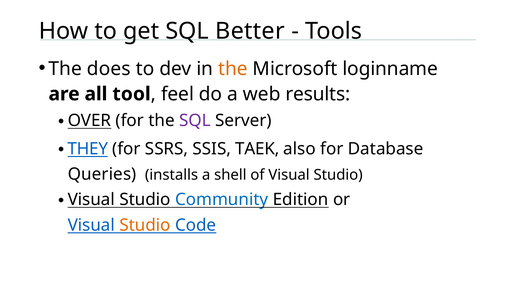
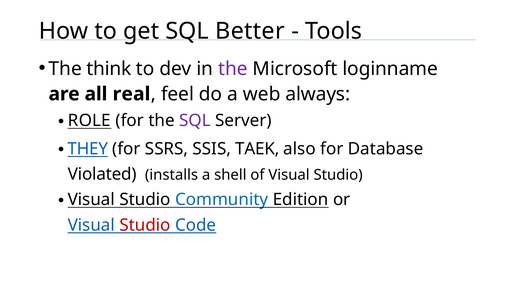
does: does -> think
the at (233, 69) colour: orange -> purple
tool: tool -> real
results: results -> always
OVER: OVER -> ROLE
Queries: Queries -> Violated
Studio at (145, 225) colour: orange -> red
